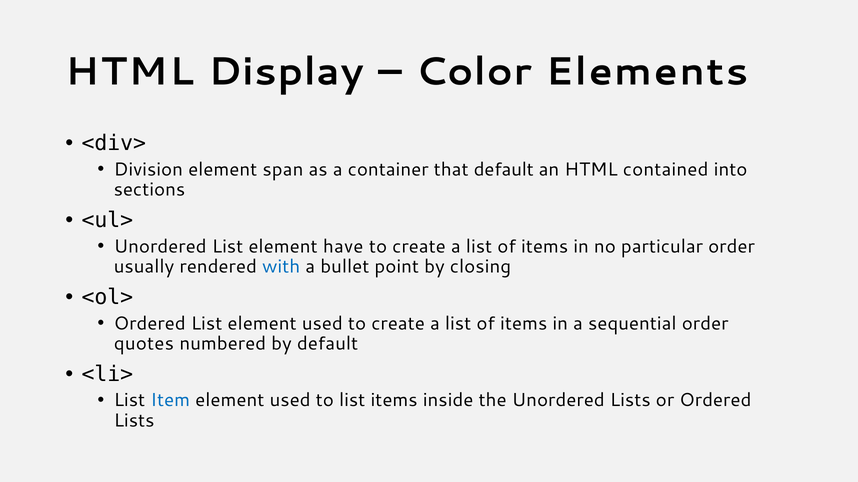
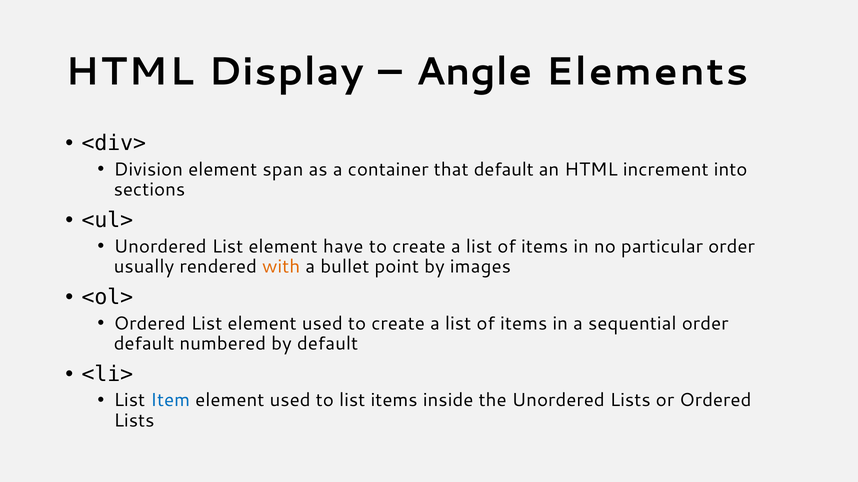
Color: Color -> Angle
contained: contained -> increment
with colour: blue -> orange
closing: closing -> images
quotes at (144, 344): quotes -> default
